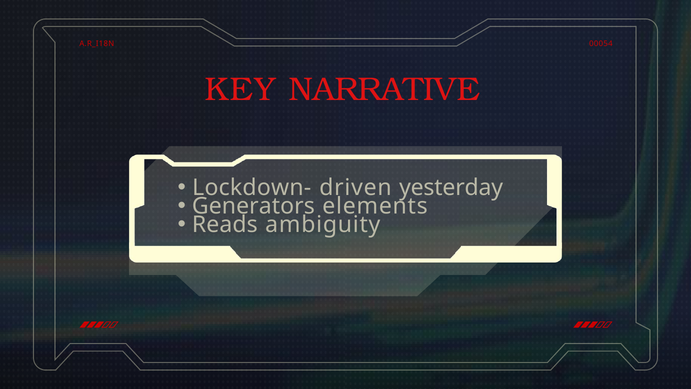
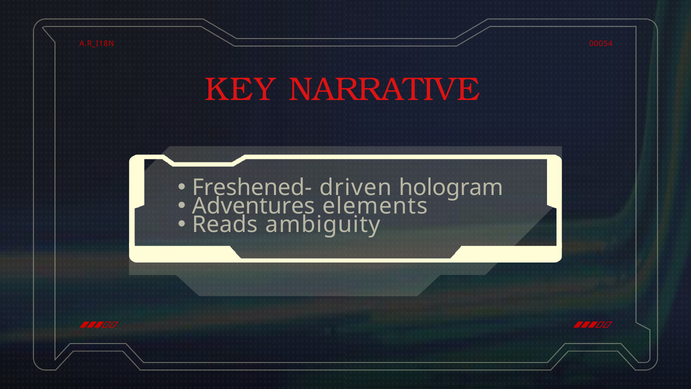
Lockdown-: Lockdown- -> Freshened-
yesterday: yesterday -> hologram
Generators: Generators -> Adventures
